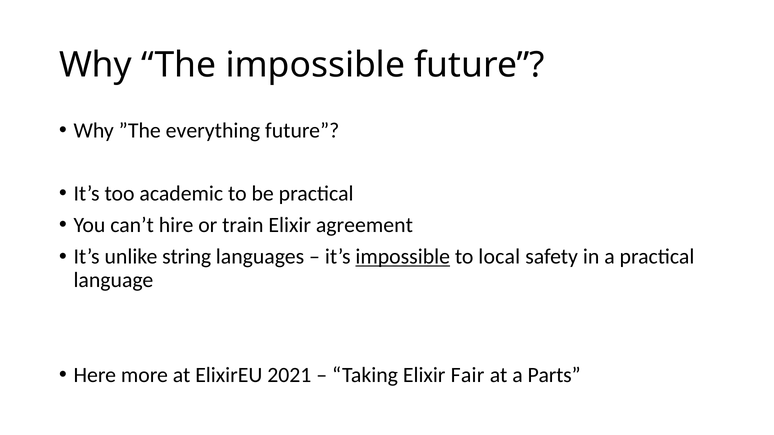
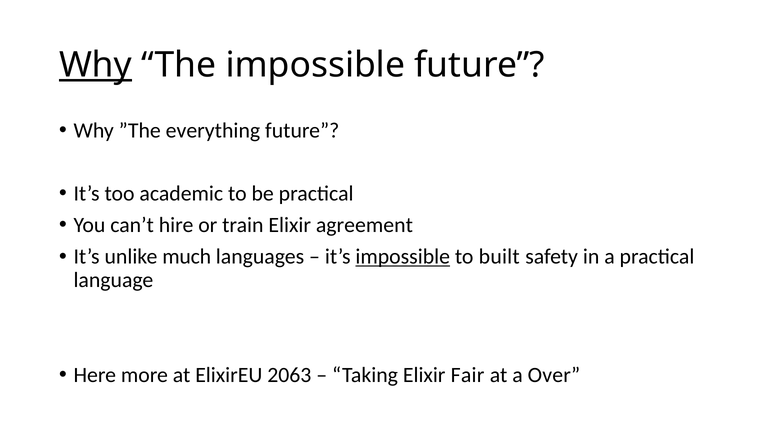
Why at (96, 65) underline: none -> present
string: string -> much
local: local -> built
2021: 2021 -> 2063
Parts: Parts -> Over
